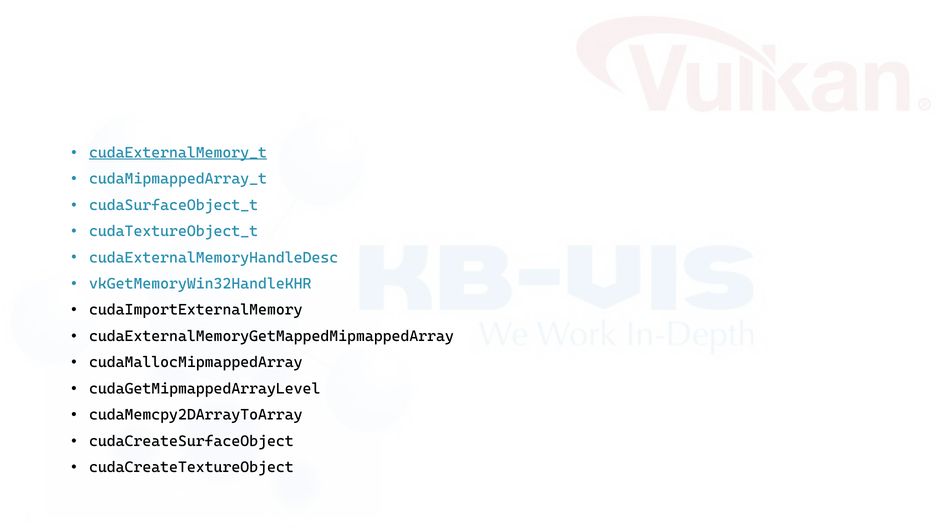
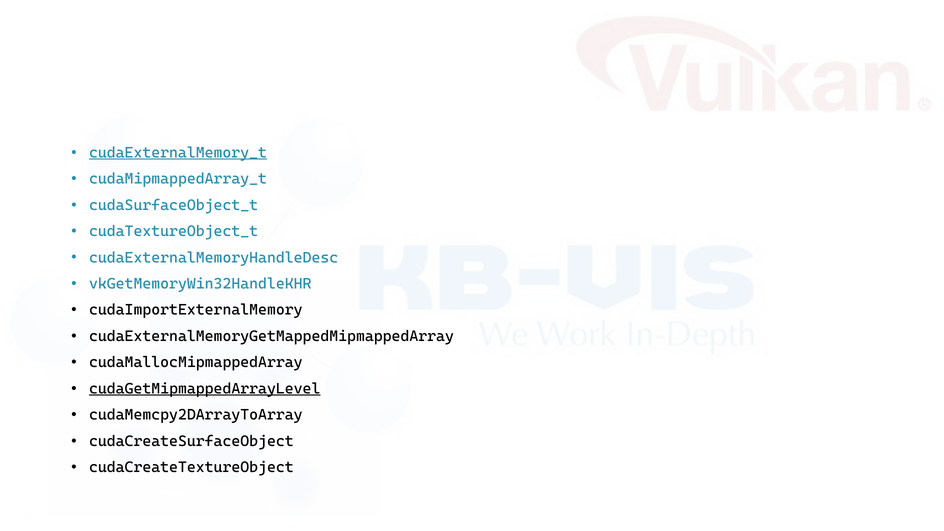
cudaGetMipmappedArrayLevel underline: none -> present
